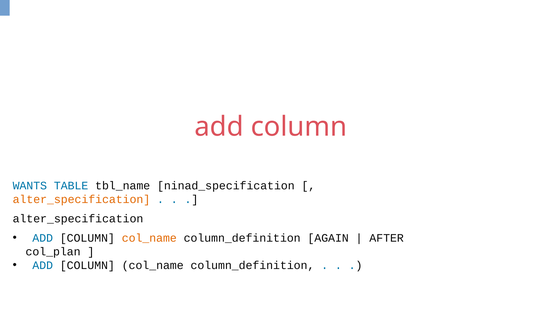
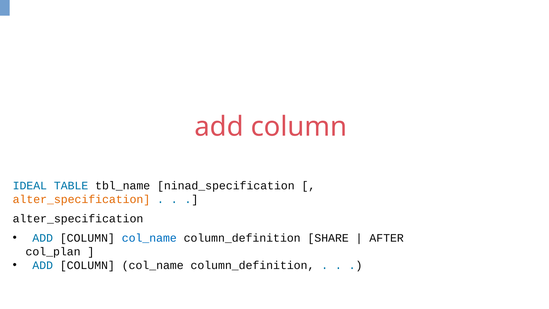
WANTS: WANTS -> IDEAL
col_name at (149, 238) colour: orange -> blue
AGAIN: AGAIN -> SHARE
